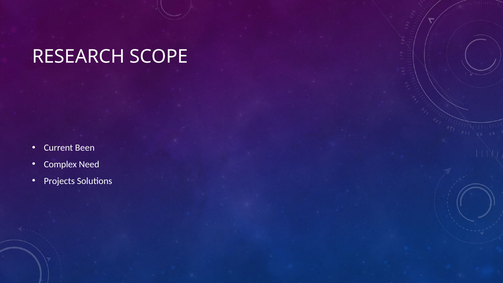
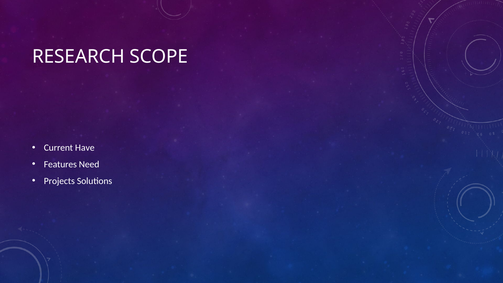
Been: Been -> Have
Complex: Complex -> Features
